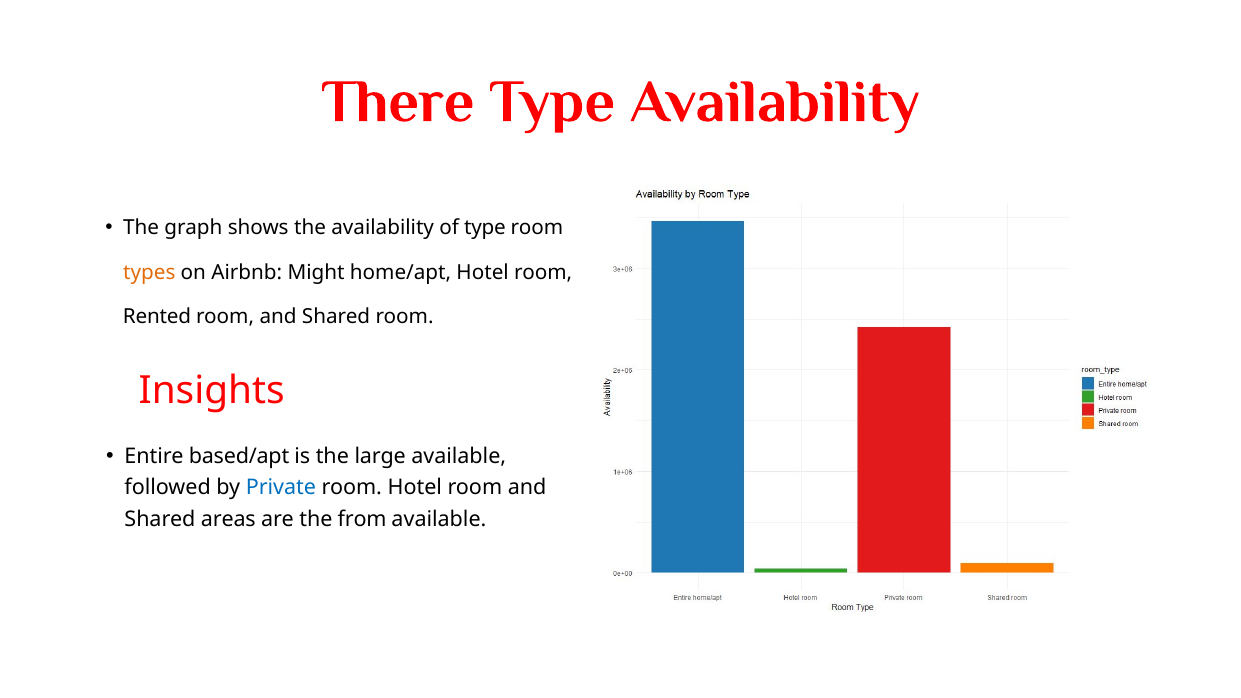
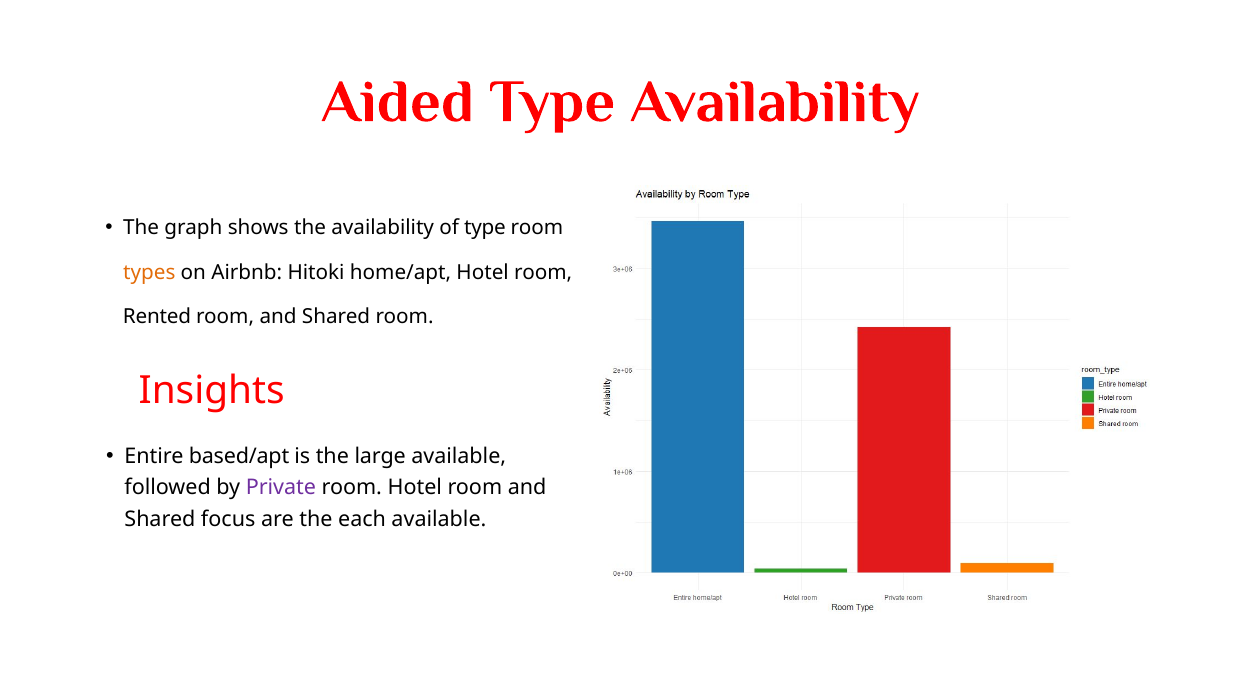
There: There -> Aided
Might: Might -> Hitoki
Private colour: blue -> purple
areas: areas -> focus
from: from -> each
